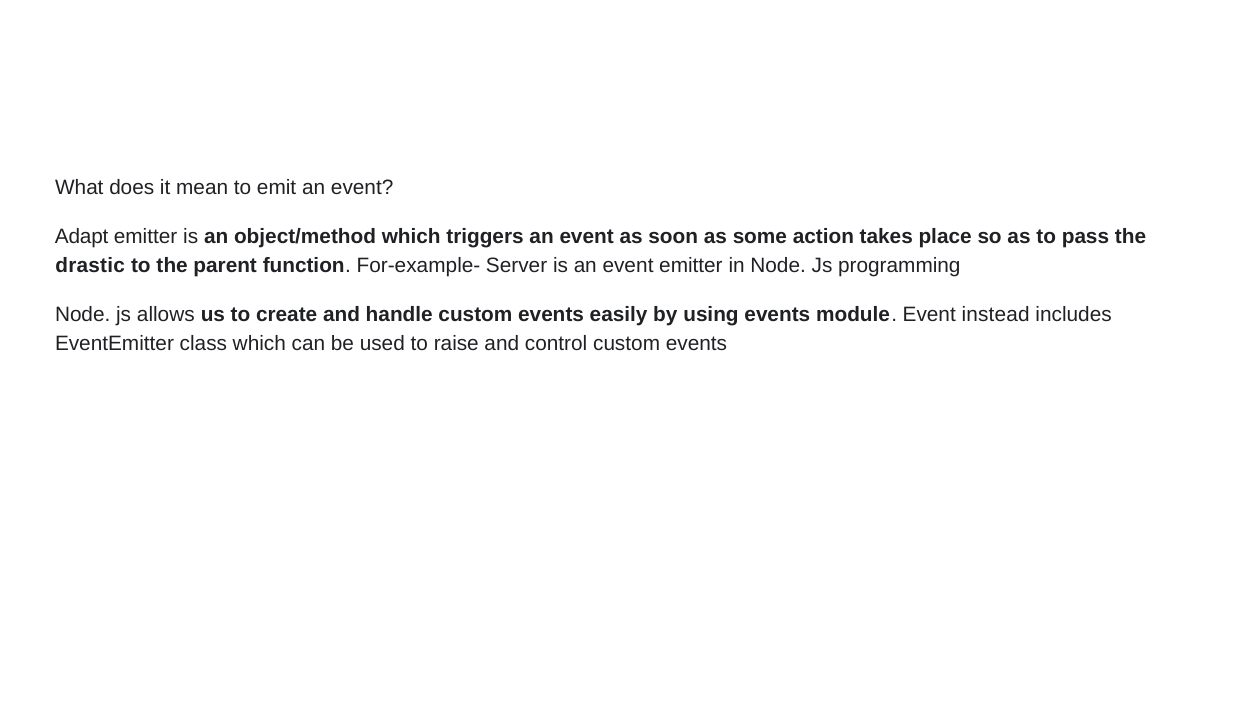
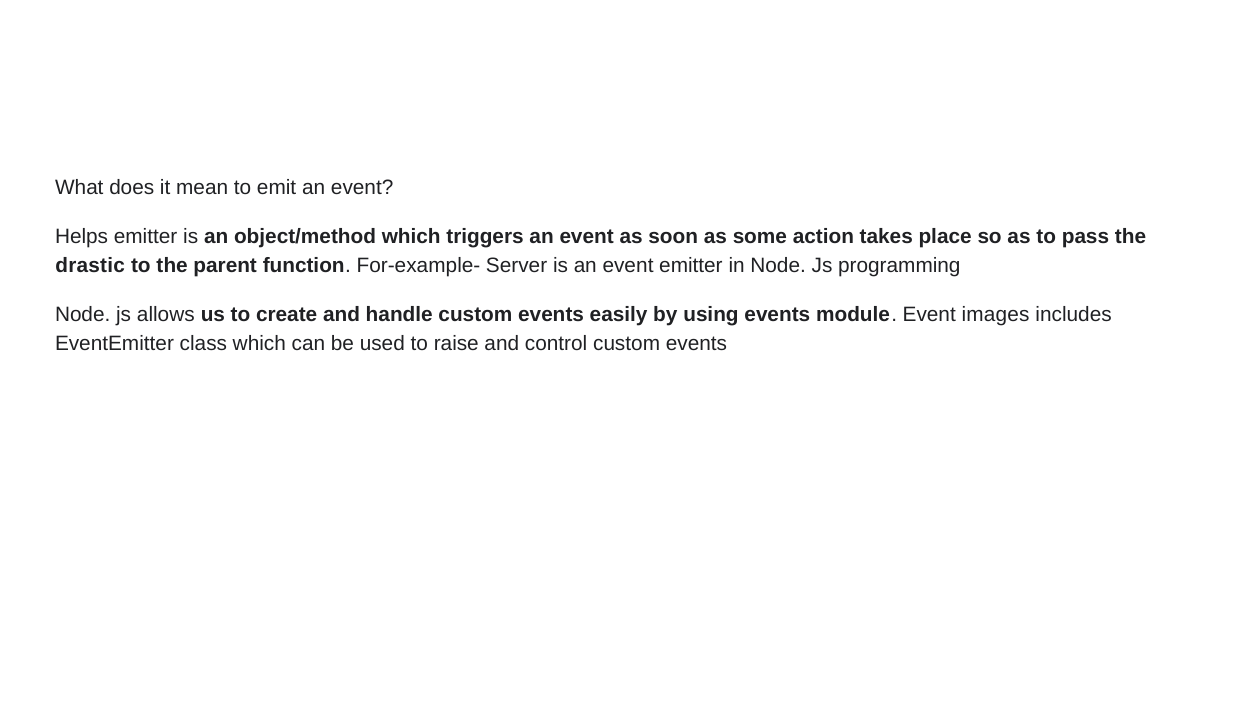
Adapt: Adapt -> Helps
instead: instead -> images
